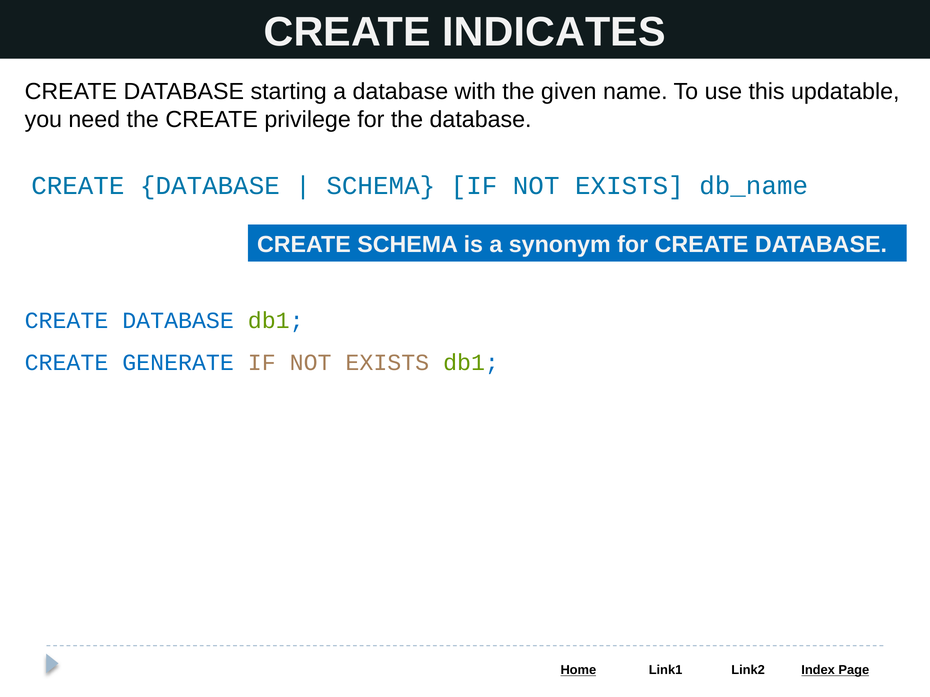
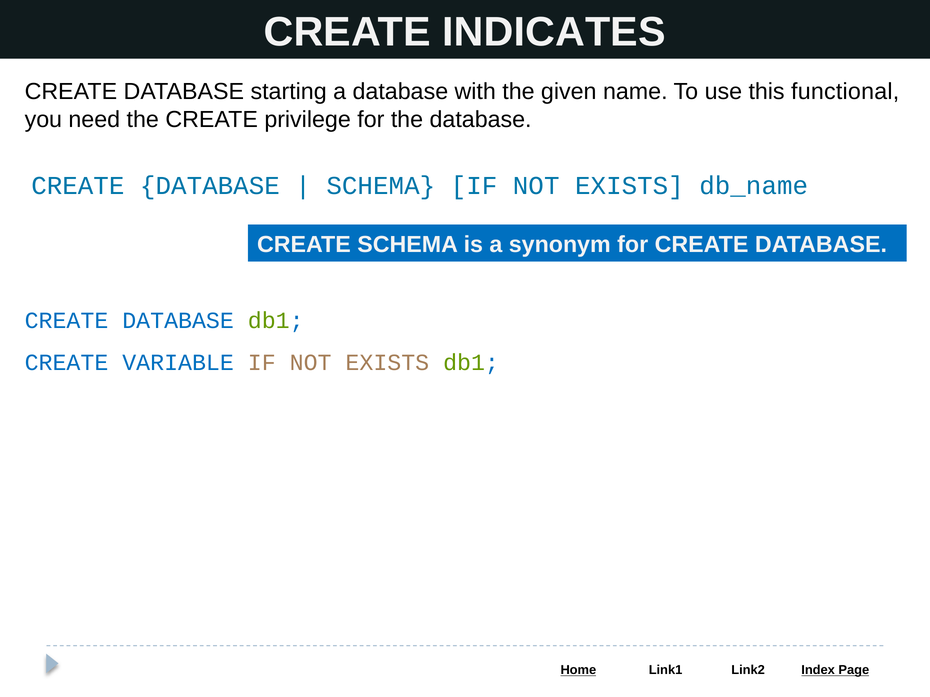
updatable: updatable -> functional
GENERATE: GENERATE -> VARIABLE
